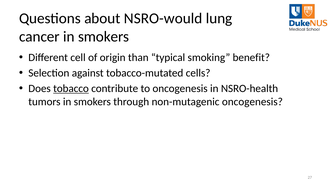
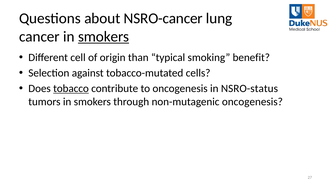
NSRO-would: NSRO-would -> NSRO-cancer
smokers at (104, 37) underline: none -> present
NSRO-health: NSRO-health -> NSRO-status
